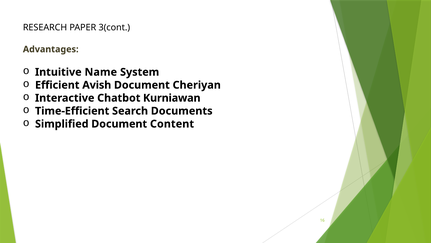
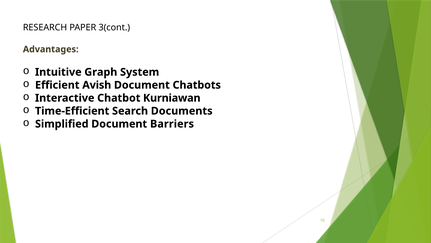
Name: Name -> Graph
Cheriyan: Cheriyan -> Chatbots
Content: Content -> Barriers
